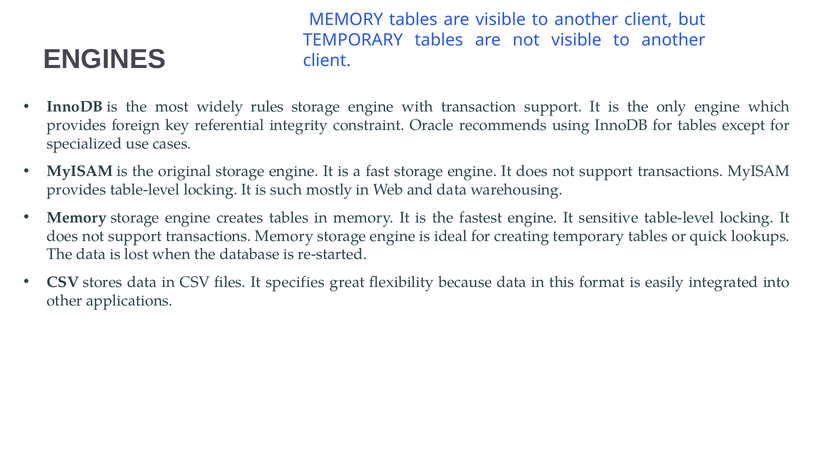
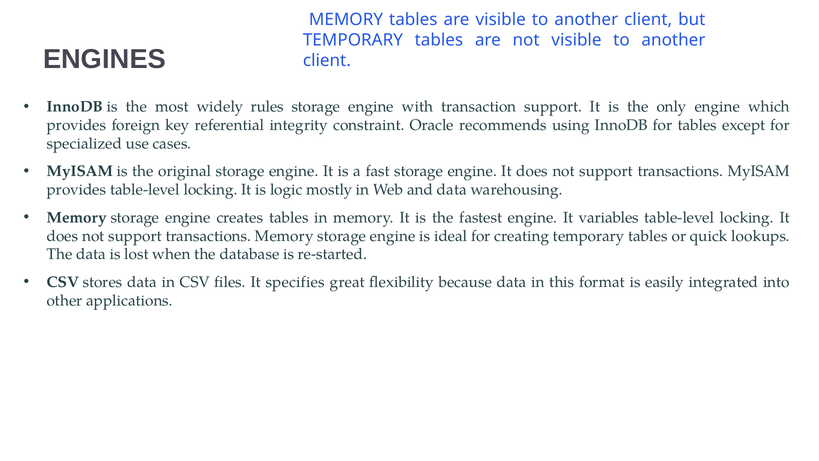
such: such -> logic
sensitive: sensitive -> variables
